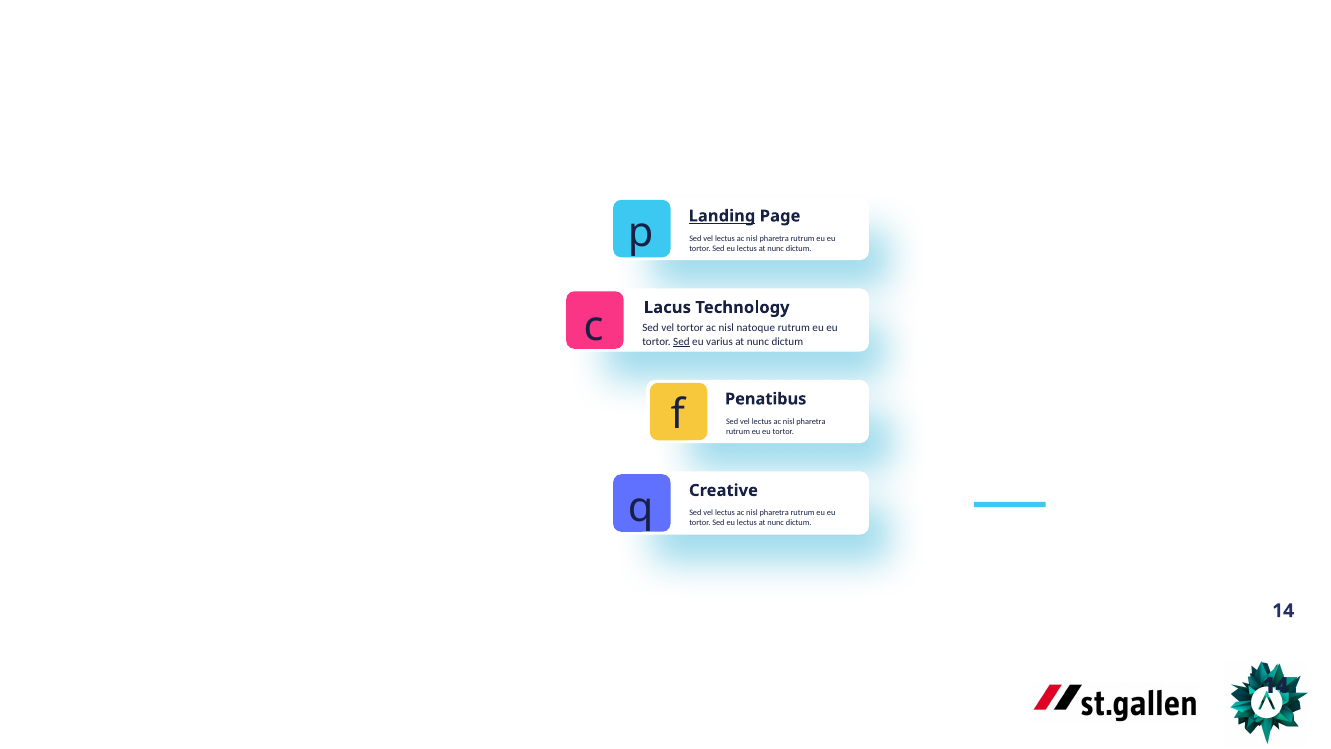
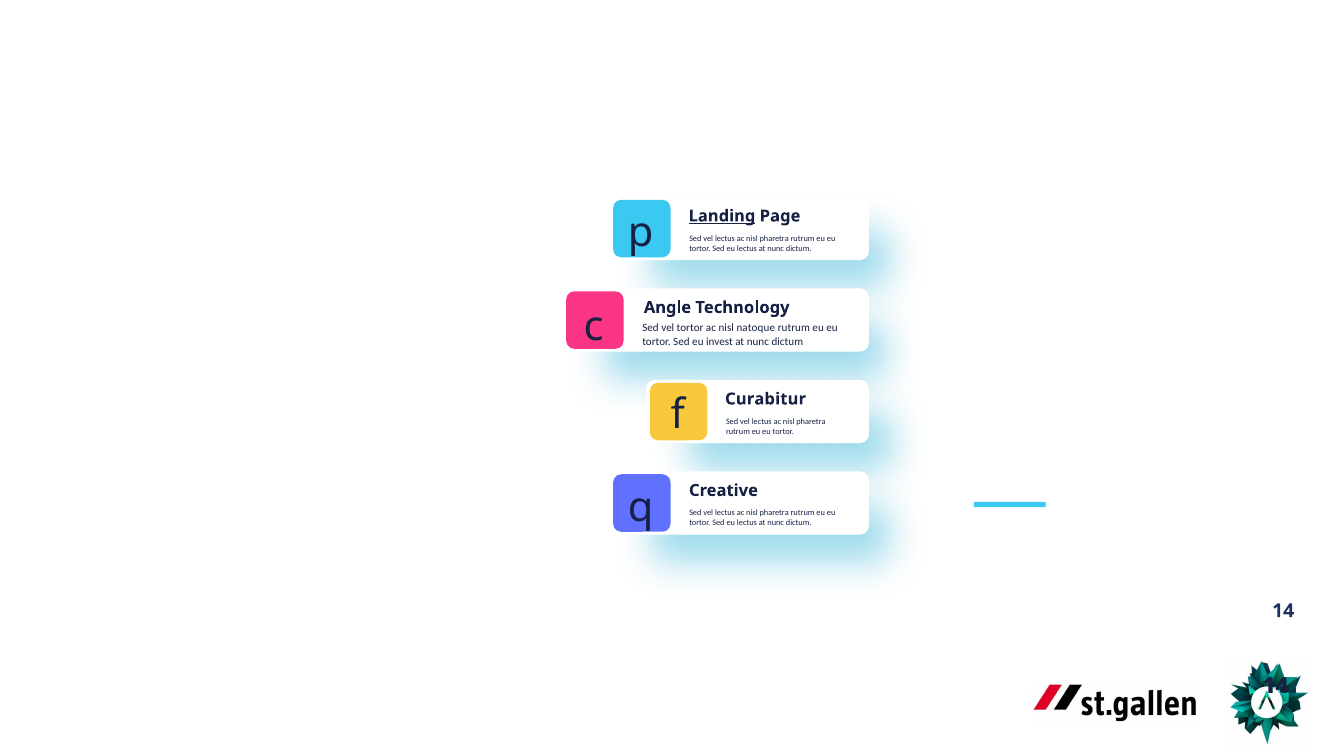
Lacus: Lacus -> Angle
Sed at (681, 341) underline: present -> none
varius: varius -> invest
Penatibus: Penatibus -> Curabitur
